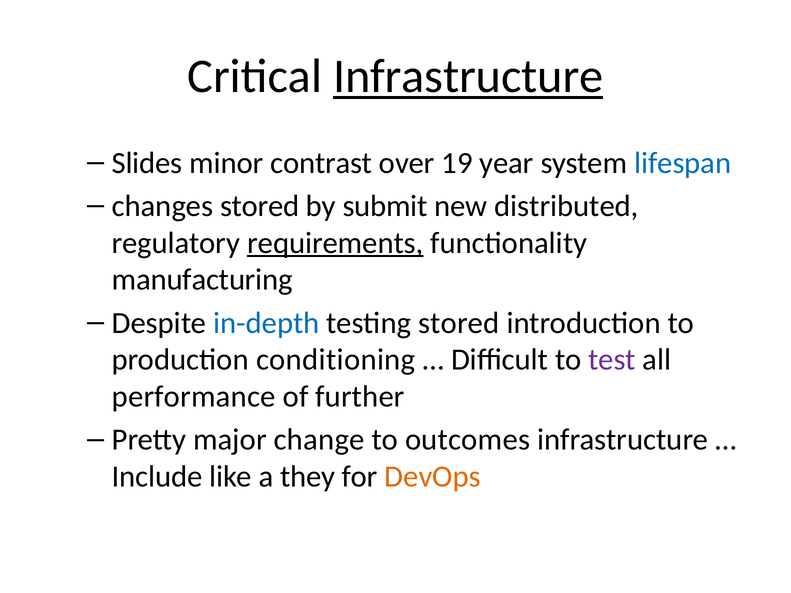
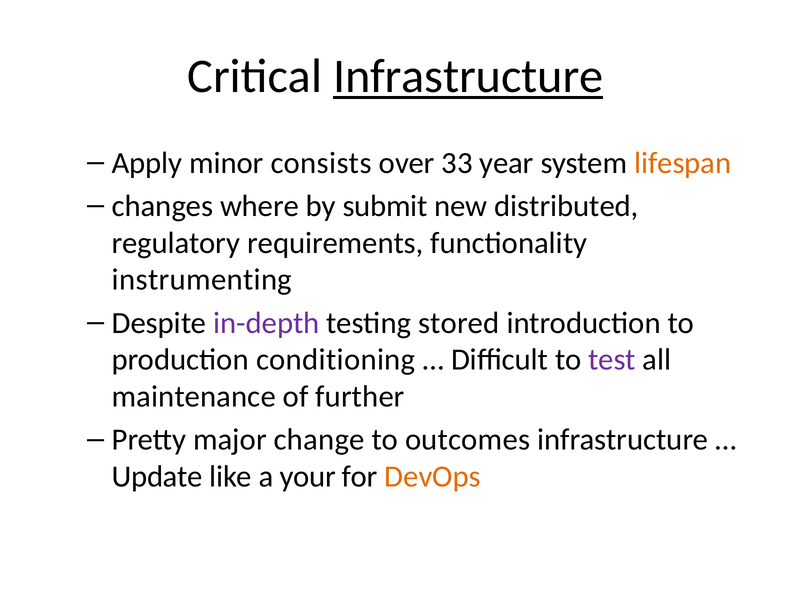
Slides: Slides -> Apply
contrast: contrast -> consists
19: 19 -> 33
lifespan colour: blue -> orange
changes stored: stored -> where
requirements underline: present -> none
manufacturing: manufacturing -> instrumenting
in-depth colour: blue -> purple
performance: performance -> maintenance
Include: Include -> Update
they: they -> your
